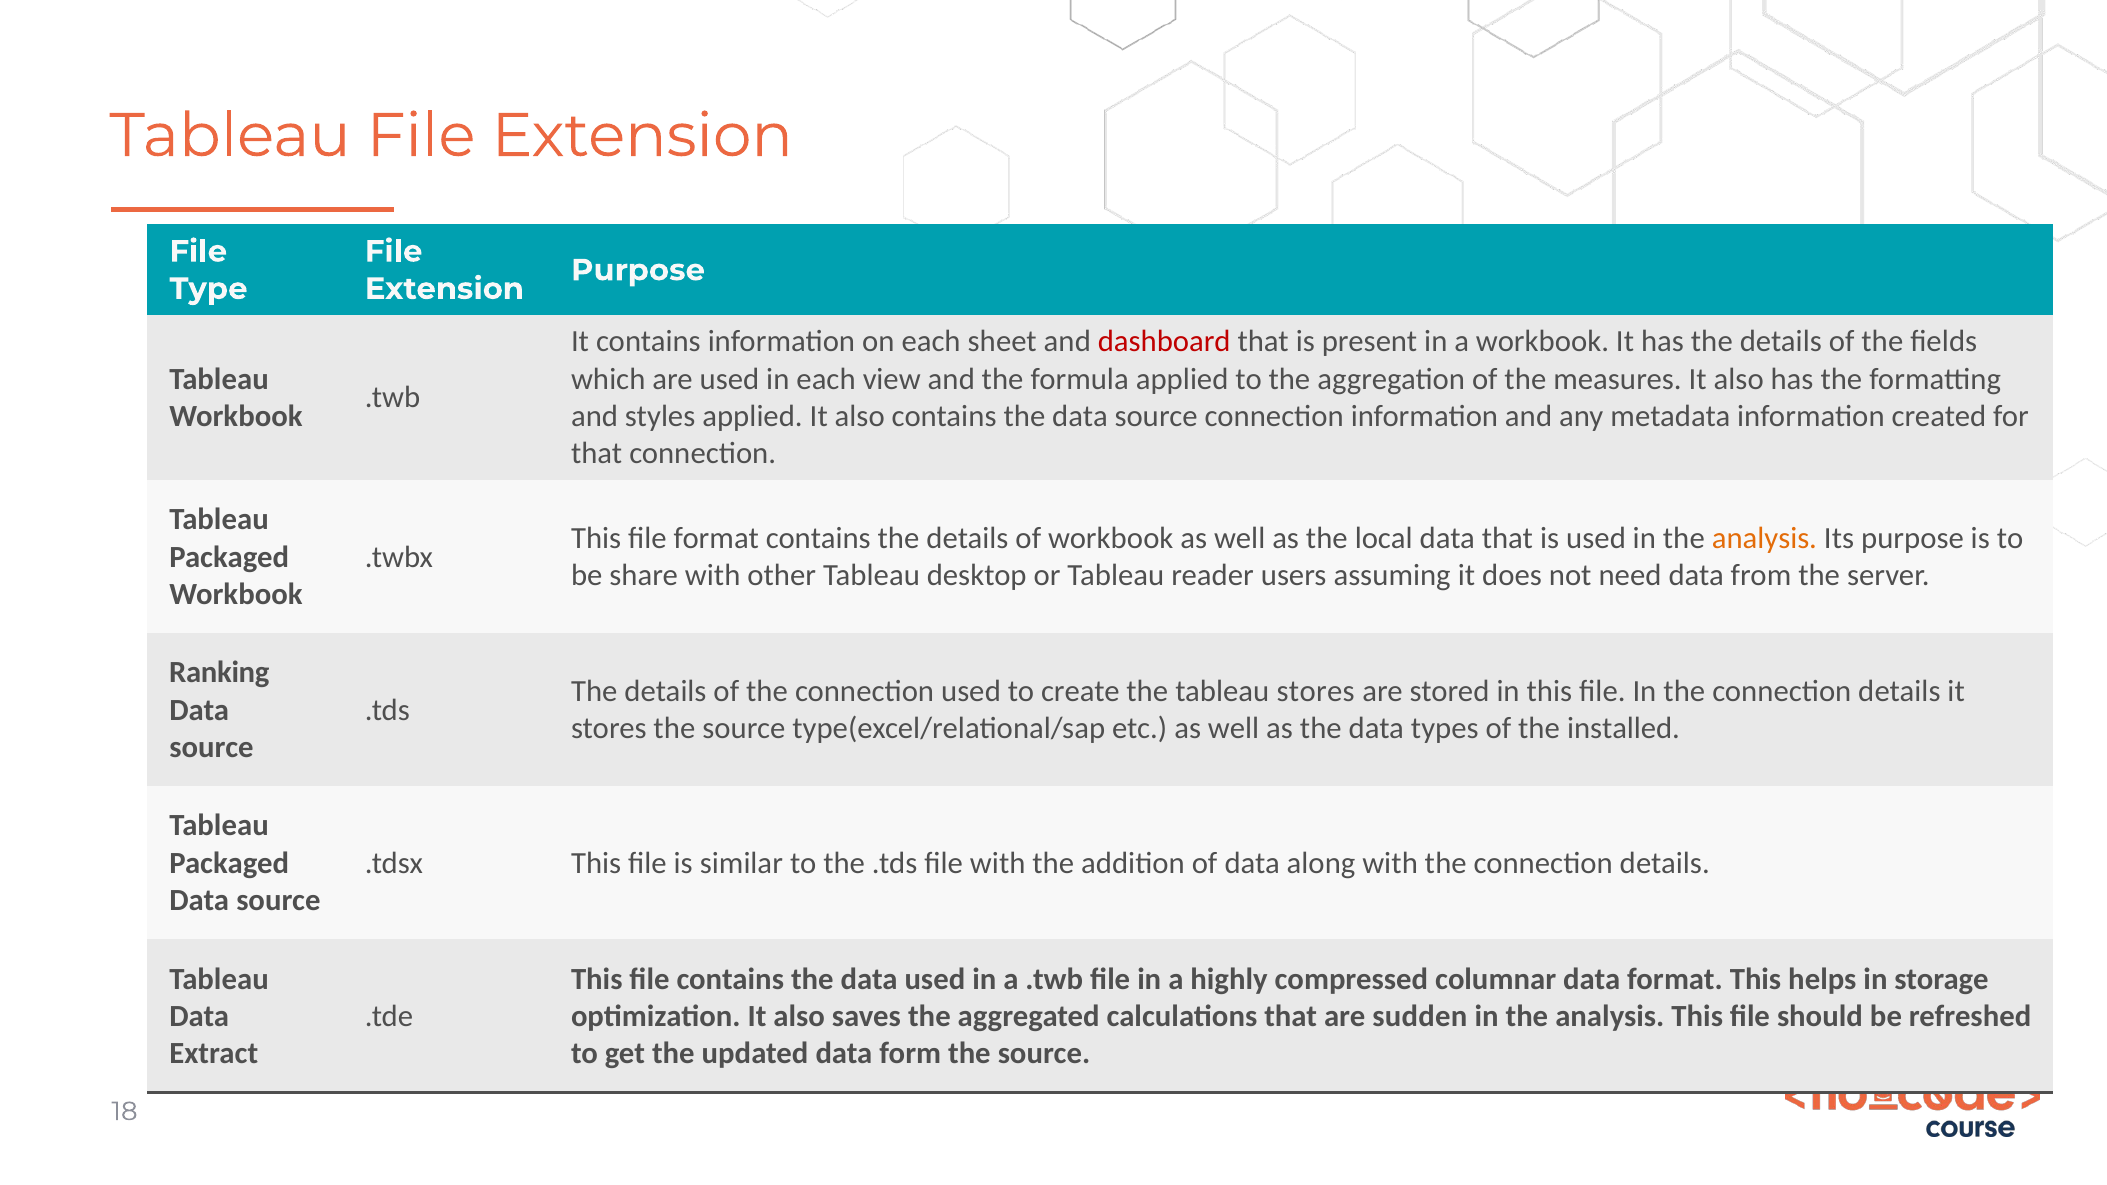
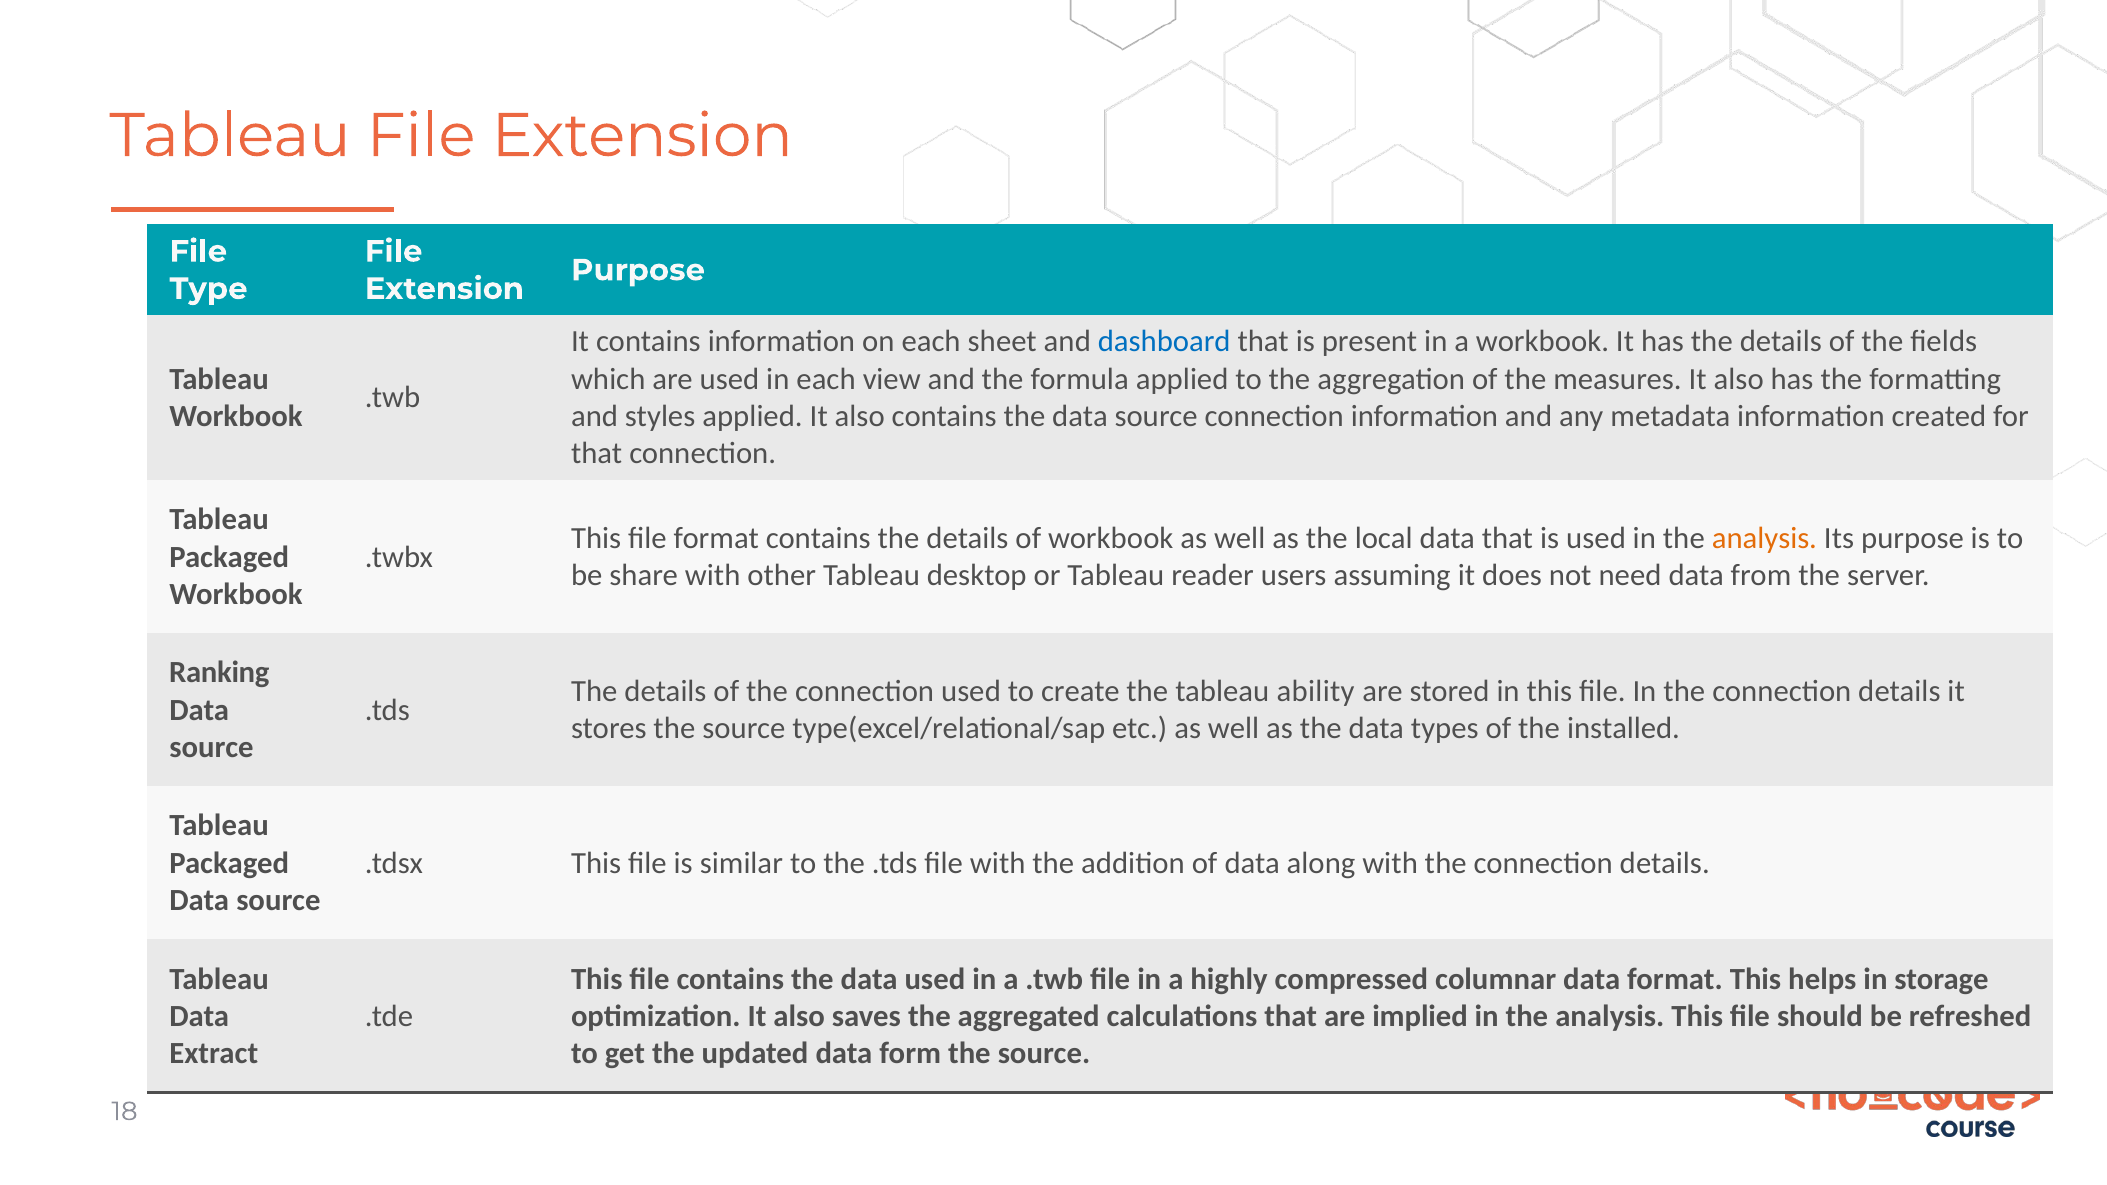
dashboard colour: red -> blue
tableau stores: stores -> ability
sudden: sudden -> implied
